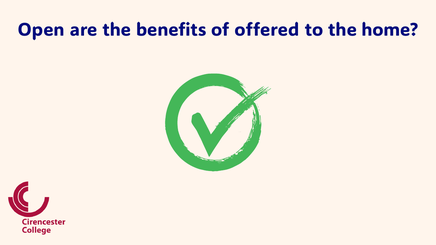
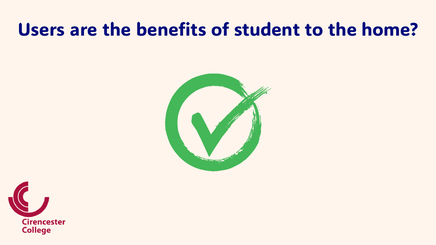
Open: Open -> Users
offered: offered -> student
